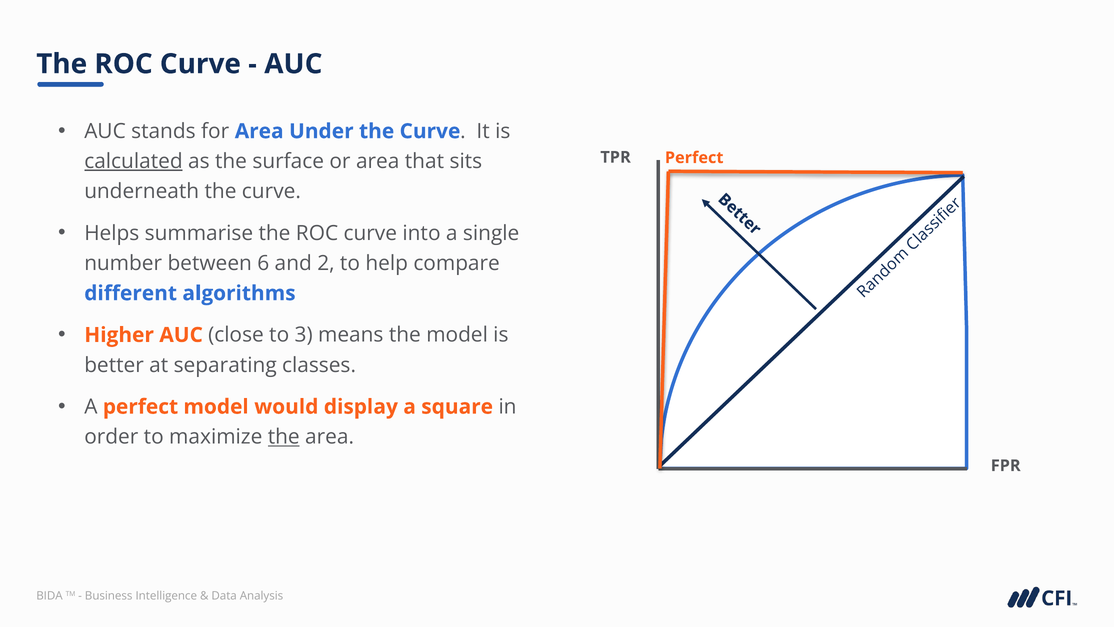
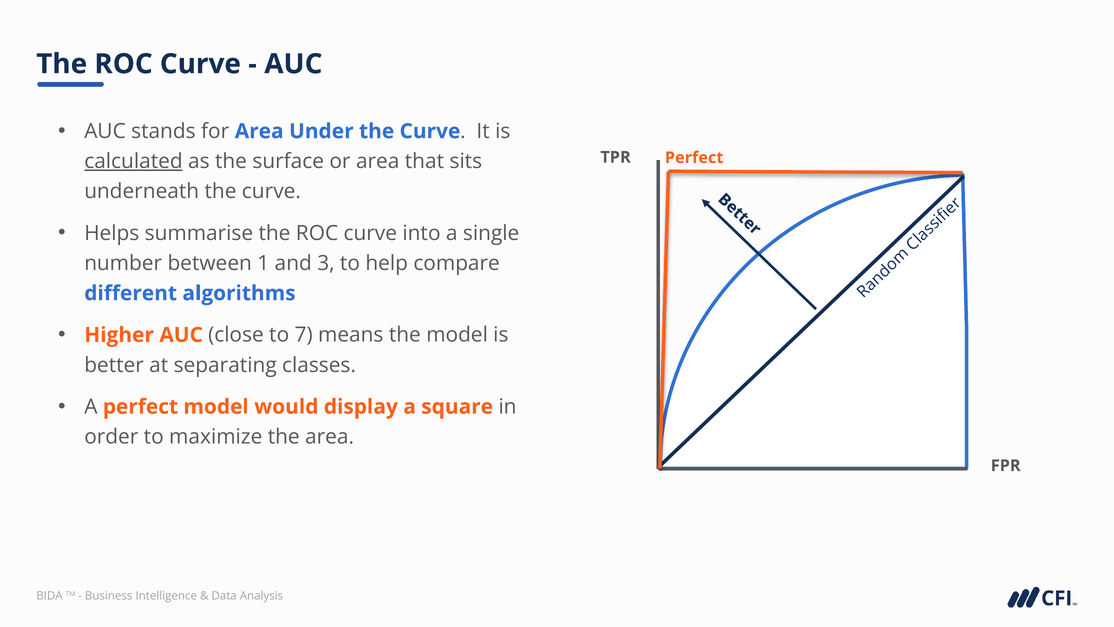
6: 6 -> 1
2: 2 -> 3
3: 3 -> 7
the at (284, 437) underline: present -> none
